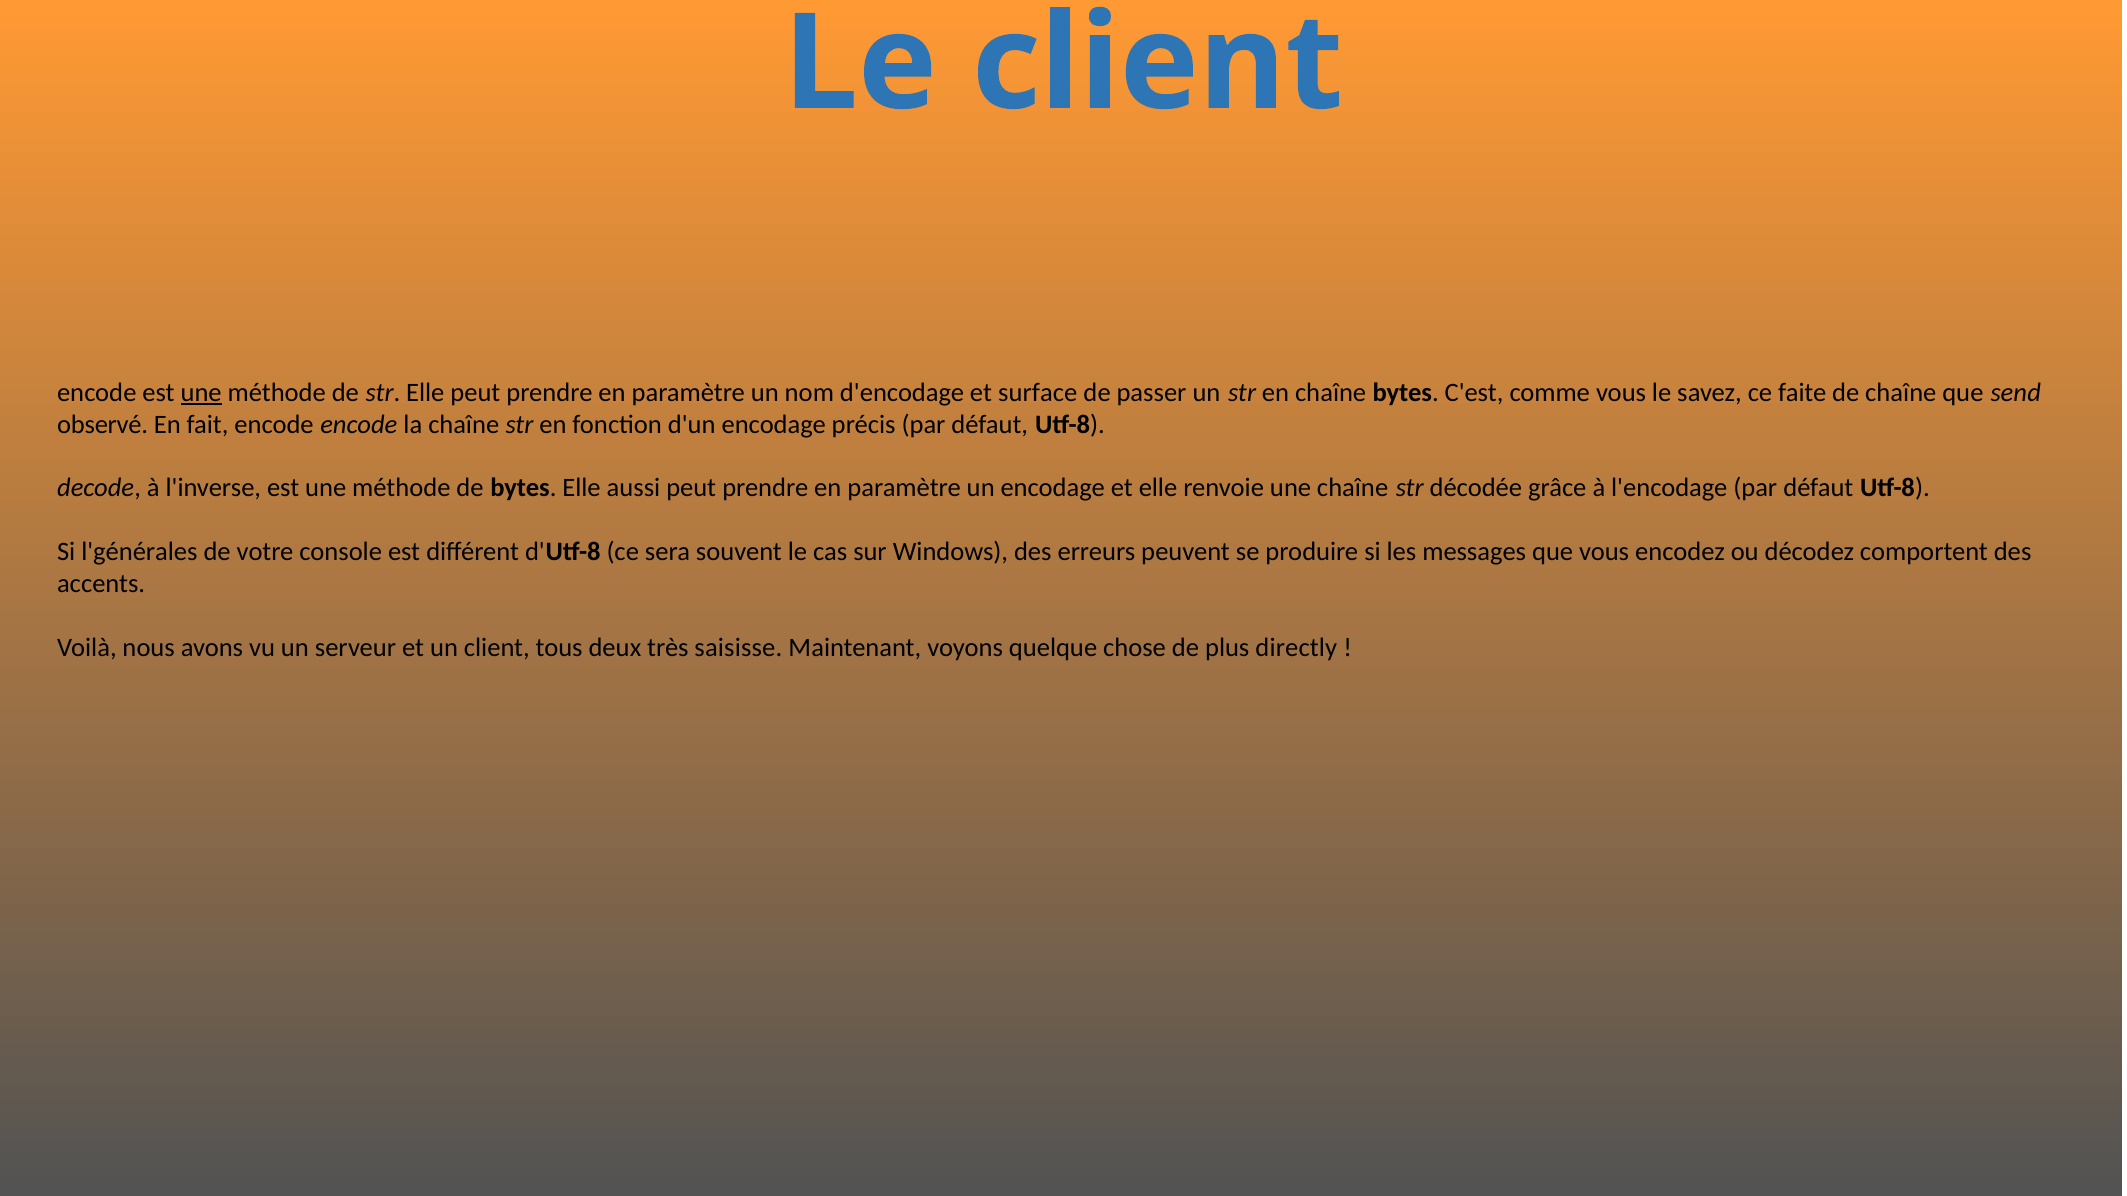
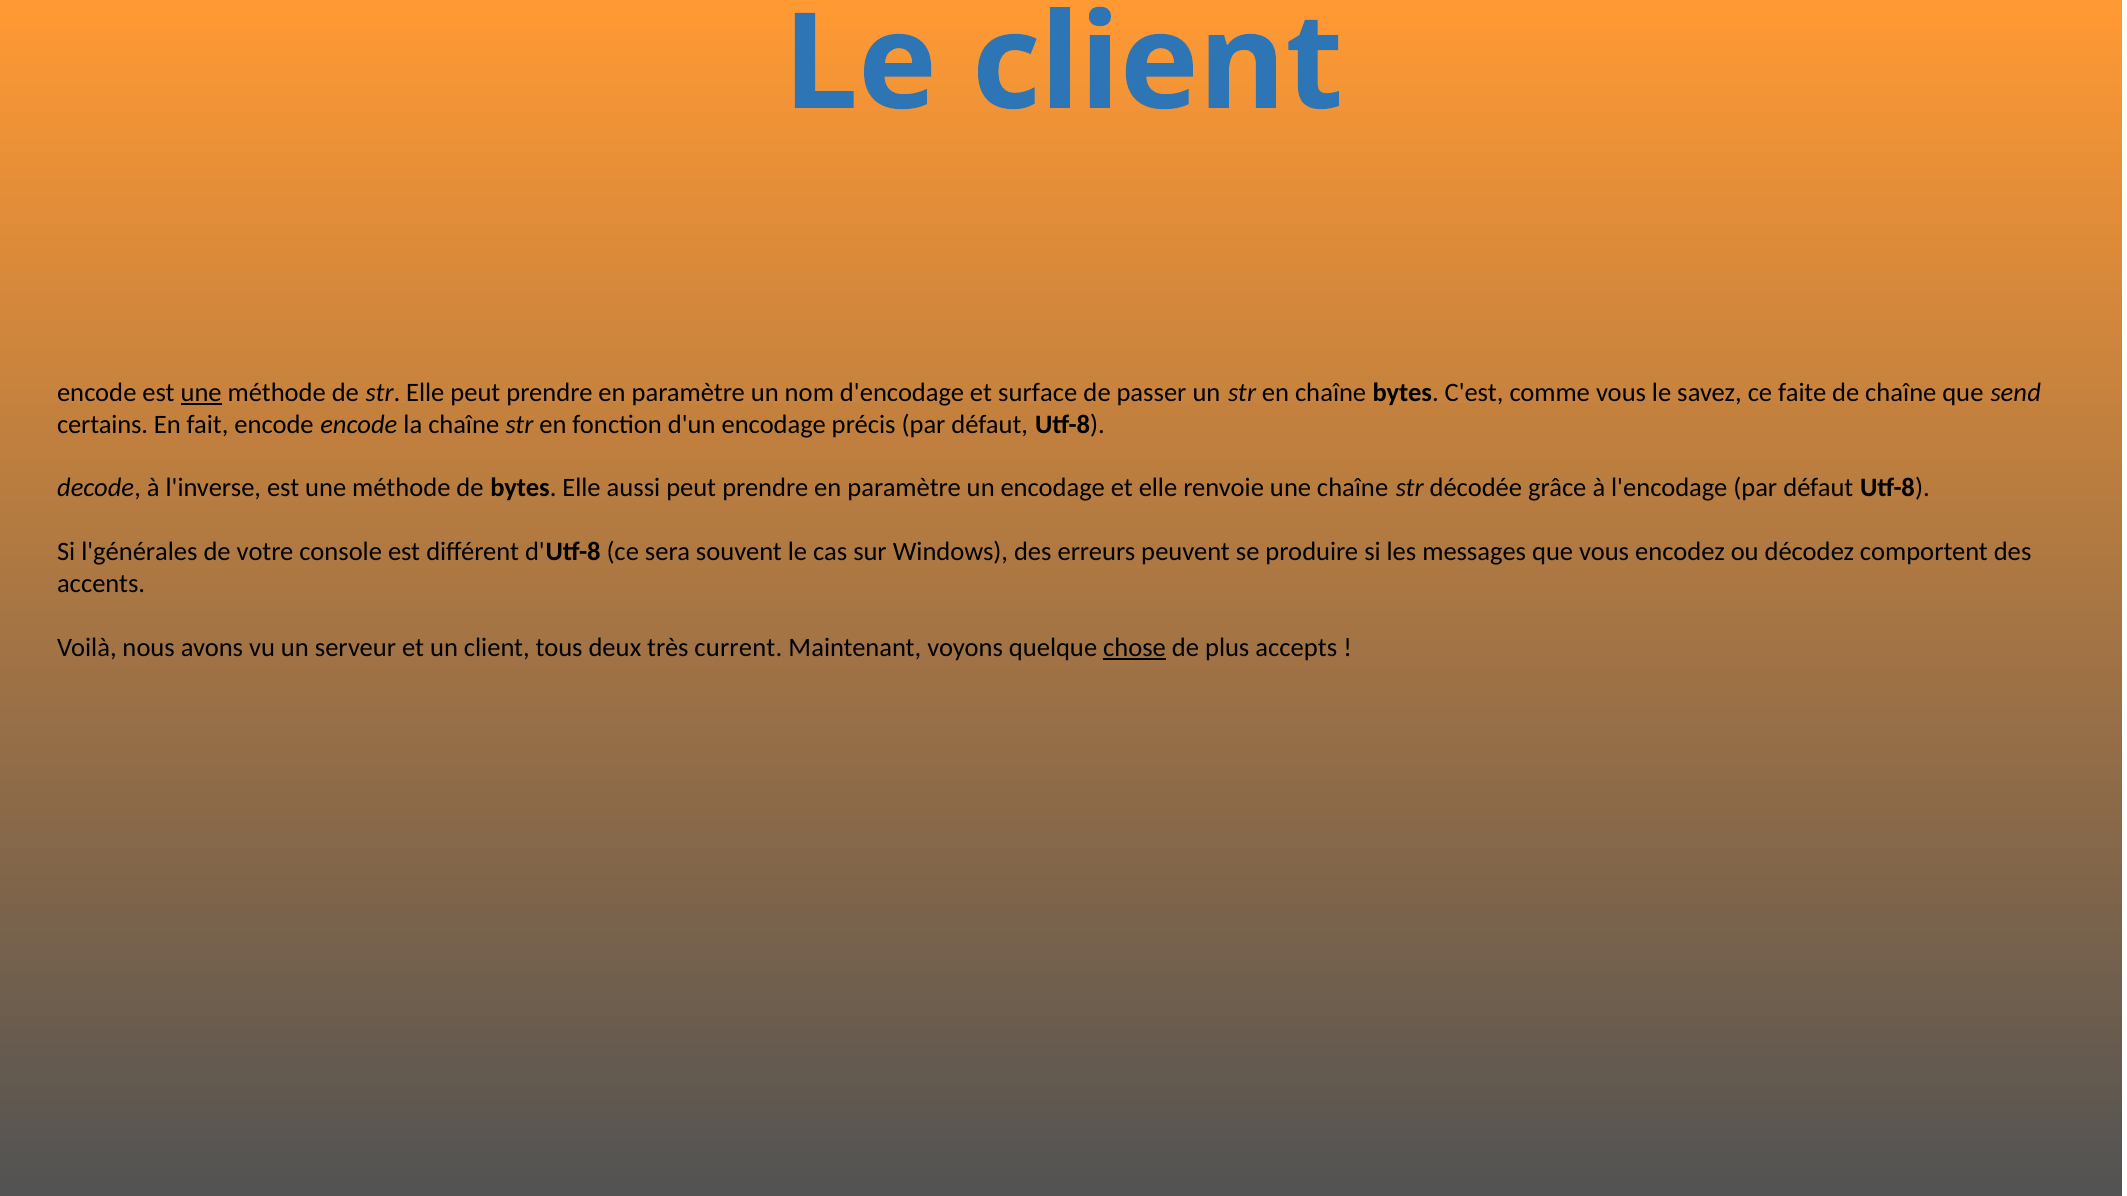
observé: observé -> certains
saisisse: saisisse -> current
chose underline: none -> present
directly: directly -> accepts
